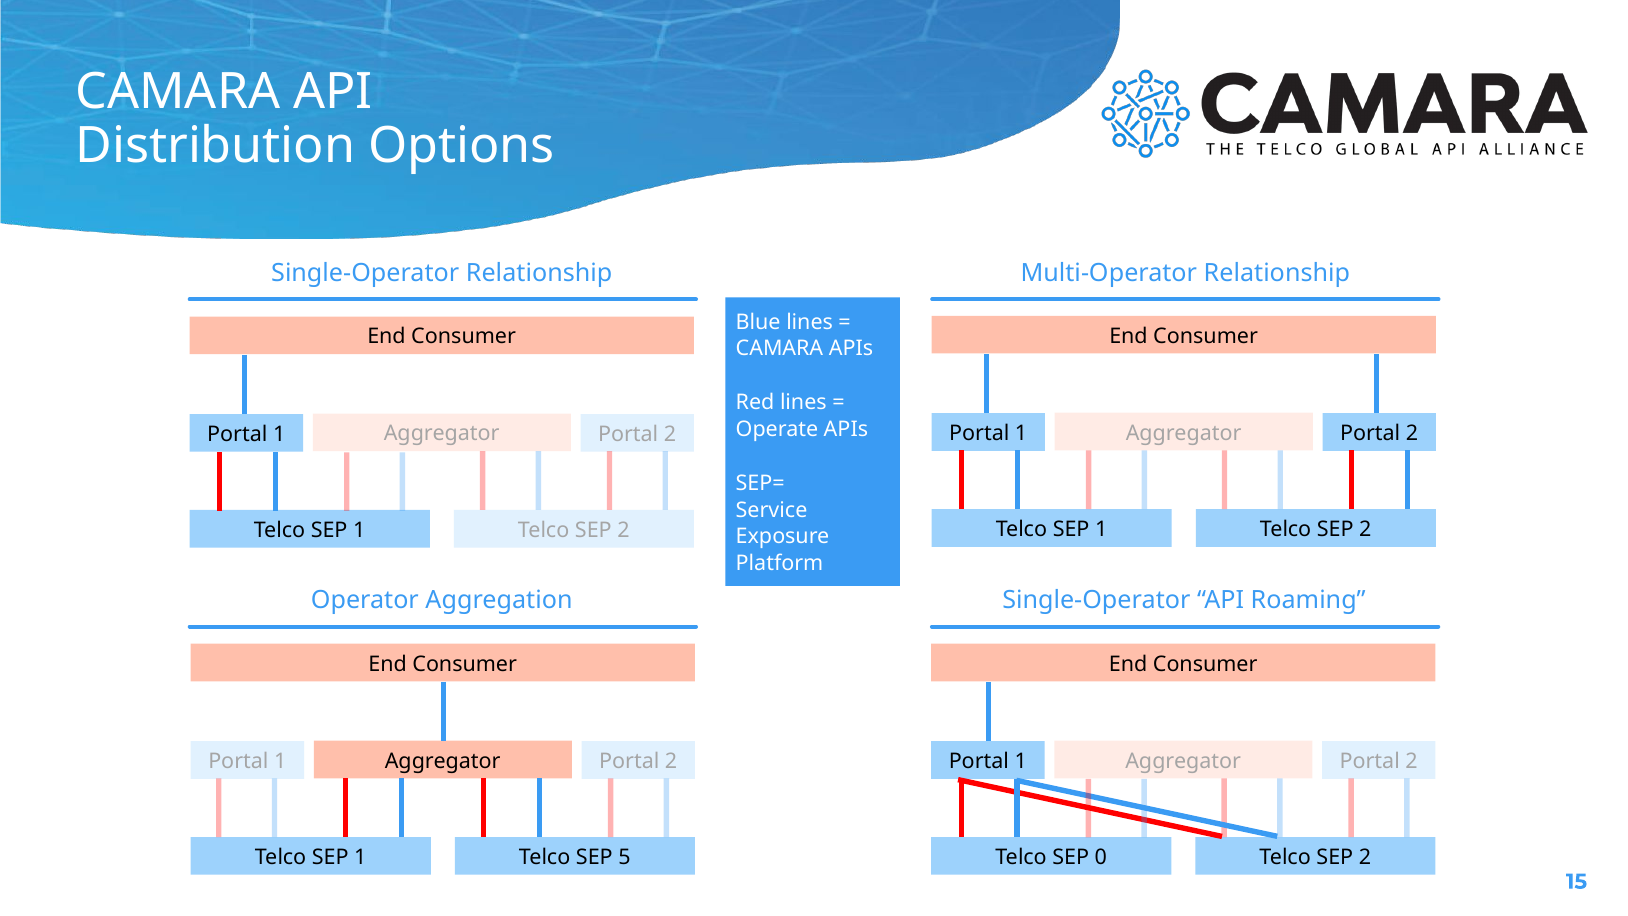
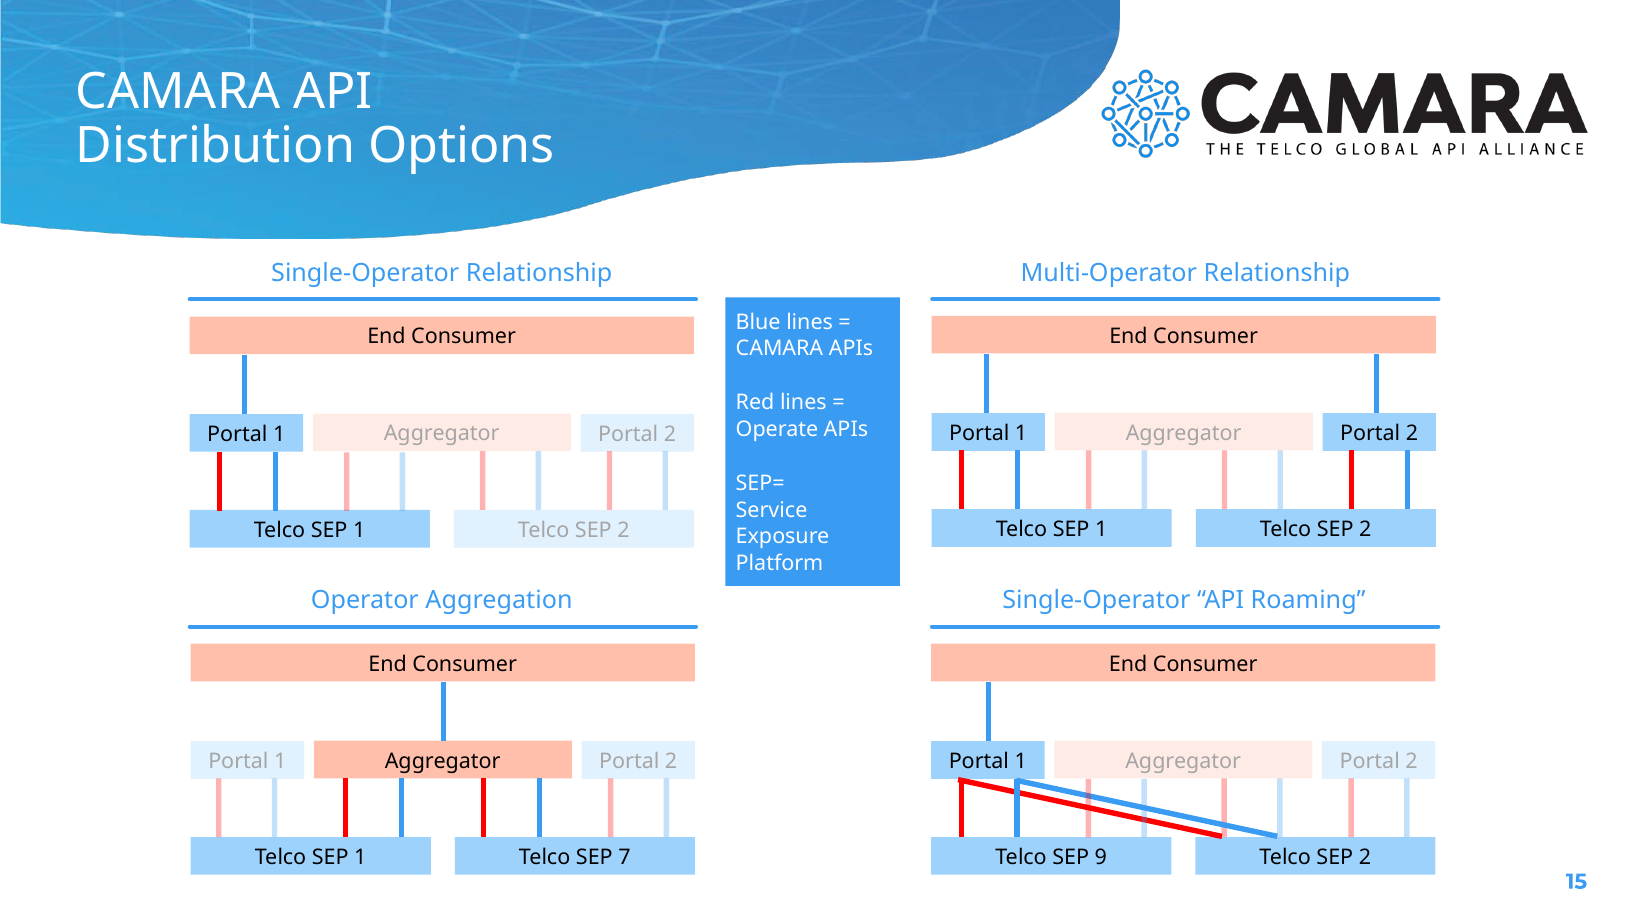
0: 0 -> 9
5: 5 -> 7
